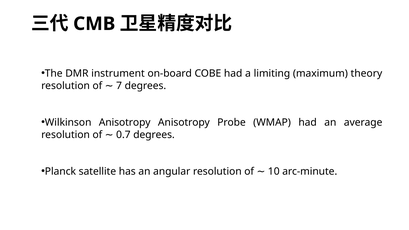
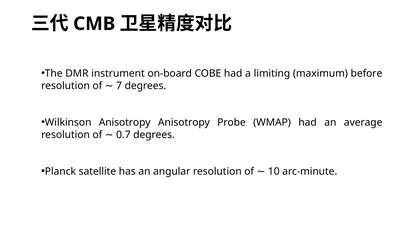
theory: theory -> before
